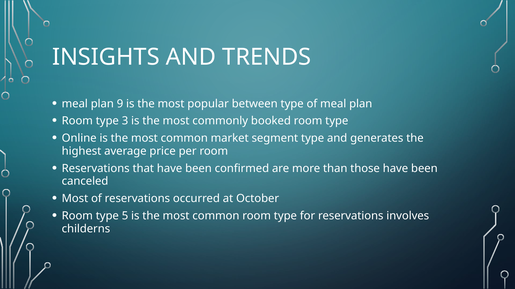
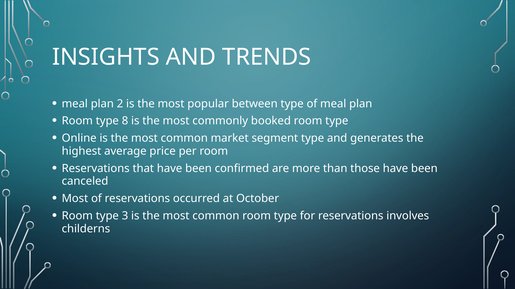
9: 9 -> 2
3: 3 -> 8
5: 5 -> 3
